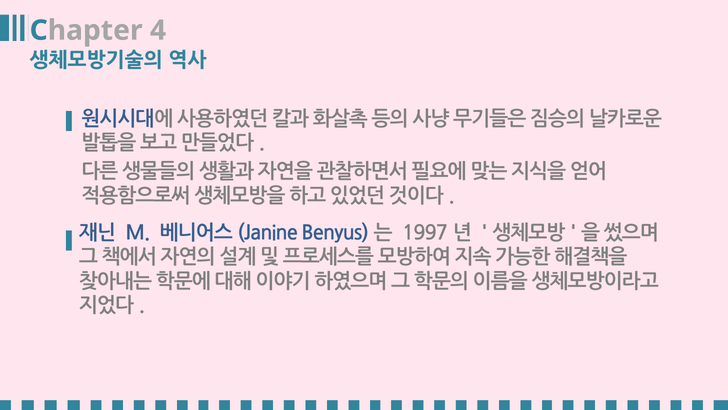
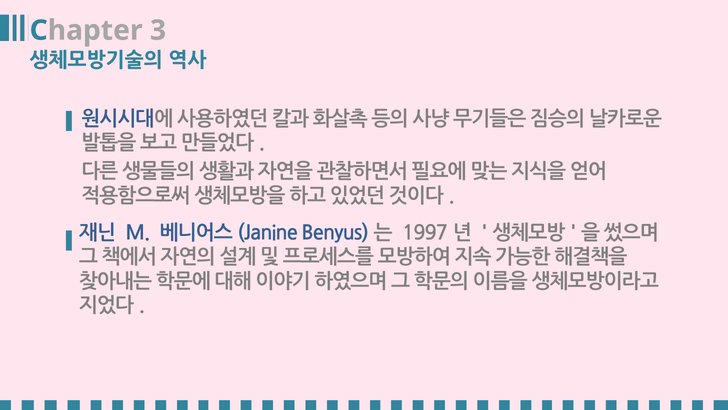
4: 4 -> 3
